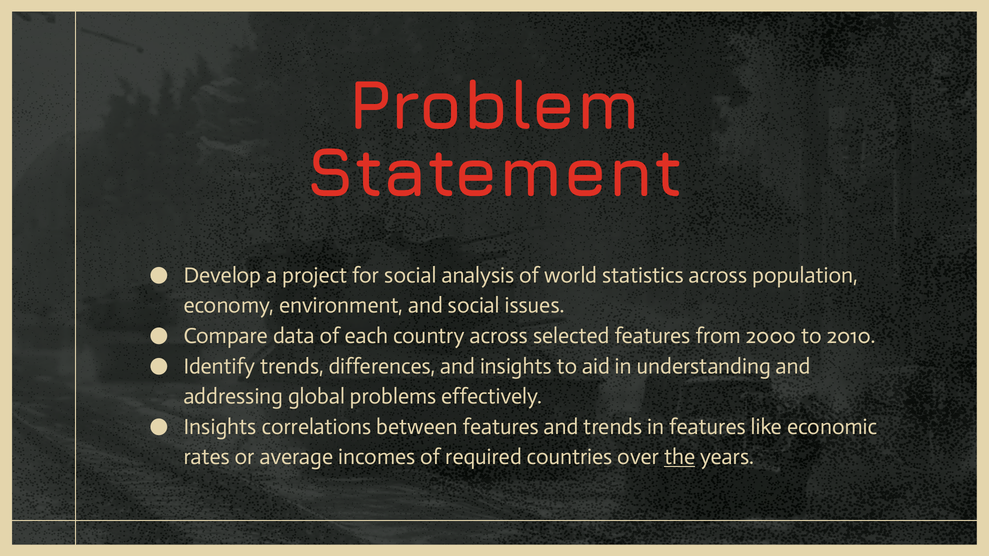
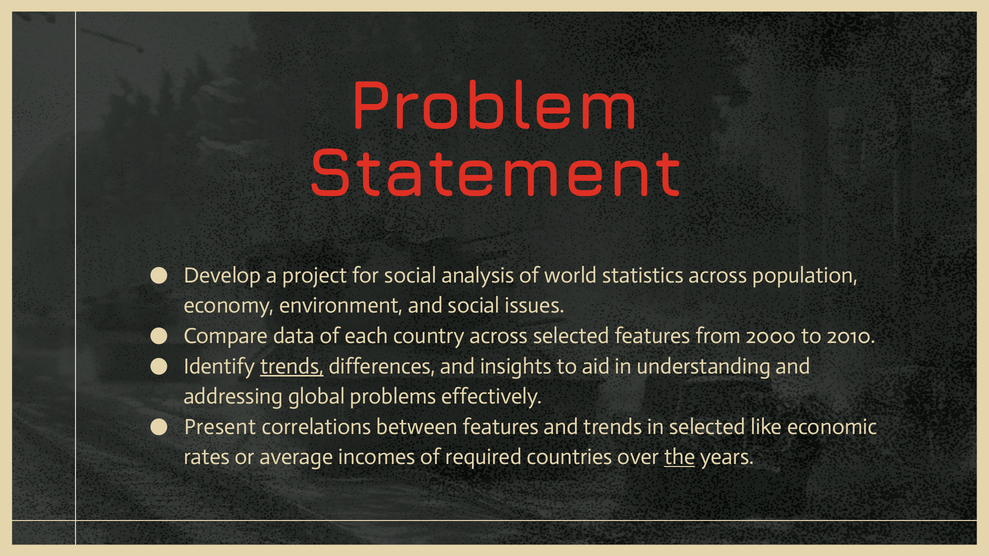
trends at (292, 367) underline: none -> present
Insights at (220, 427): Insights -> Present
in features: features -> selected
